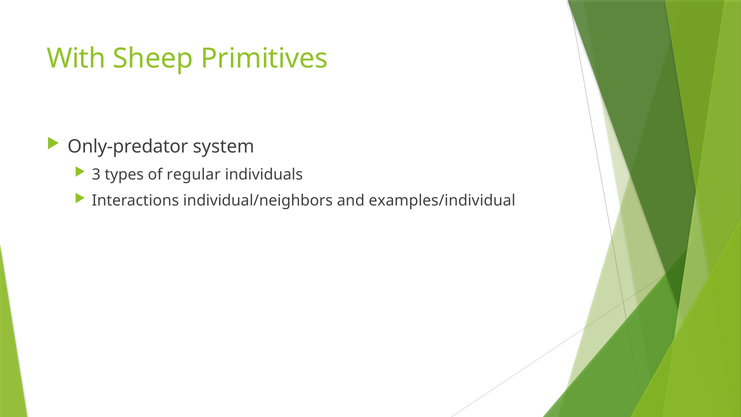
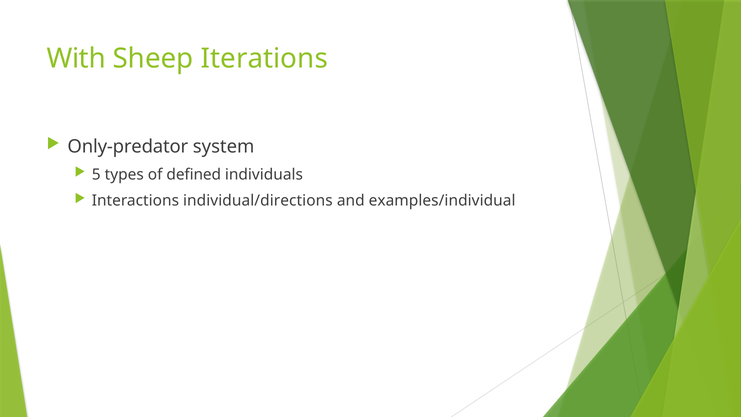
Primitives: Primitives -> Iterations
3: 3 -> 5
regular: regular -> defined
individual/neighbors: individual/neighbors -> individual/directions
